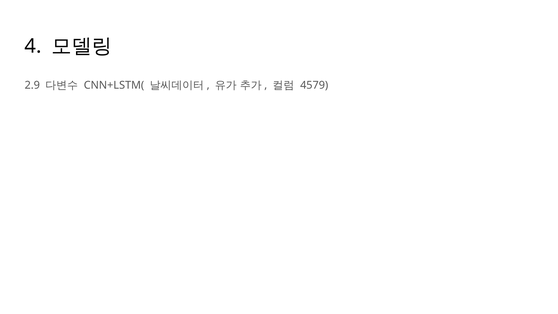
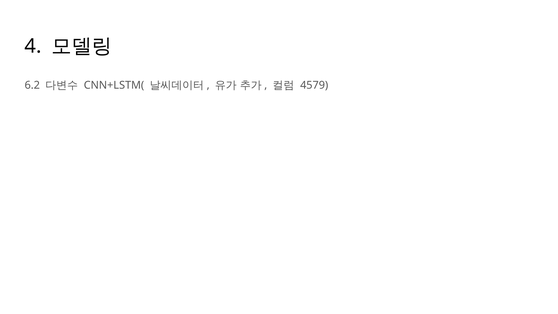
2.9: 2.9 -> 6.2
